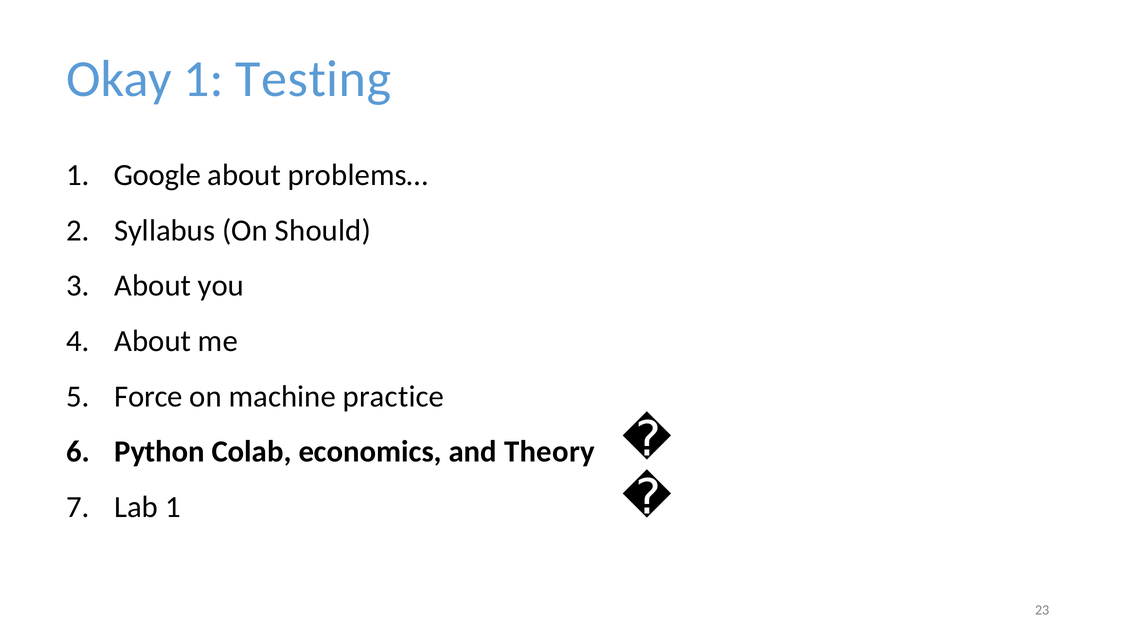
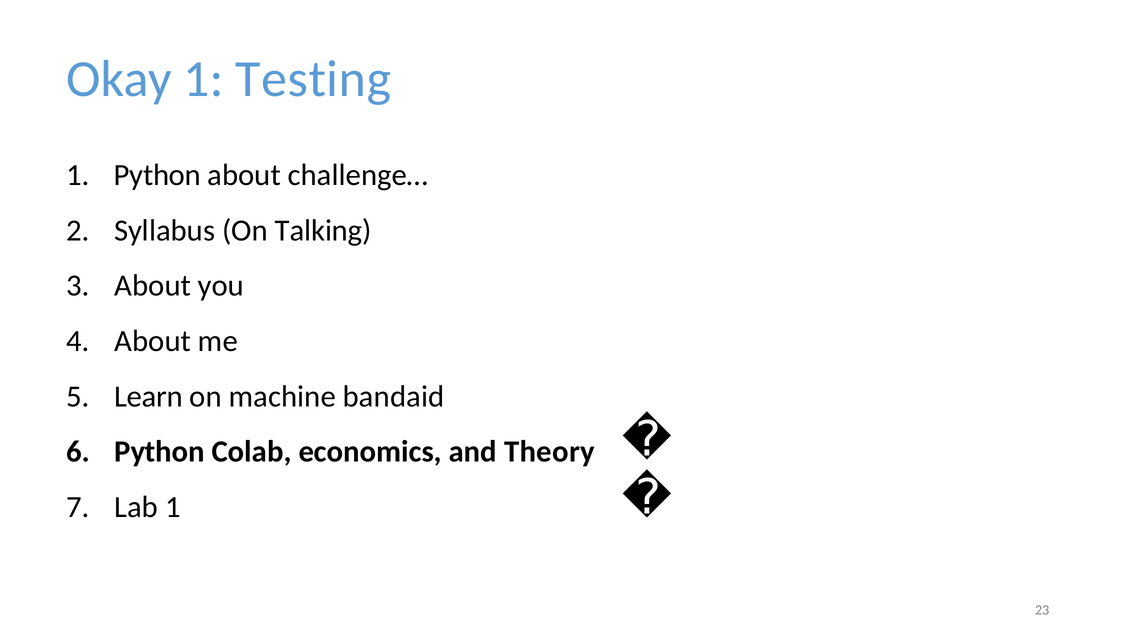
1 Google: Google -> Python
problems…: problems… -> challenge…
Should: Should -> Talking
Force: Force -> Learn
practice: practice -> bandaid
